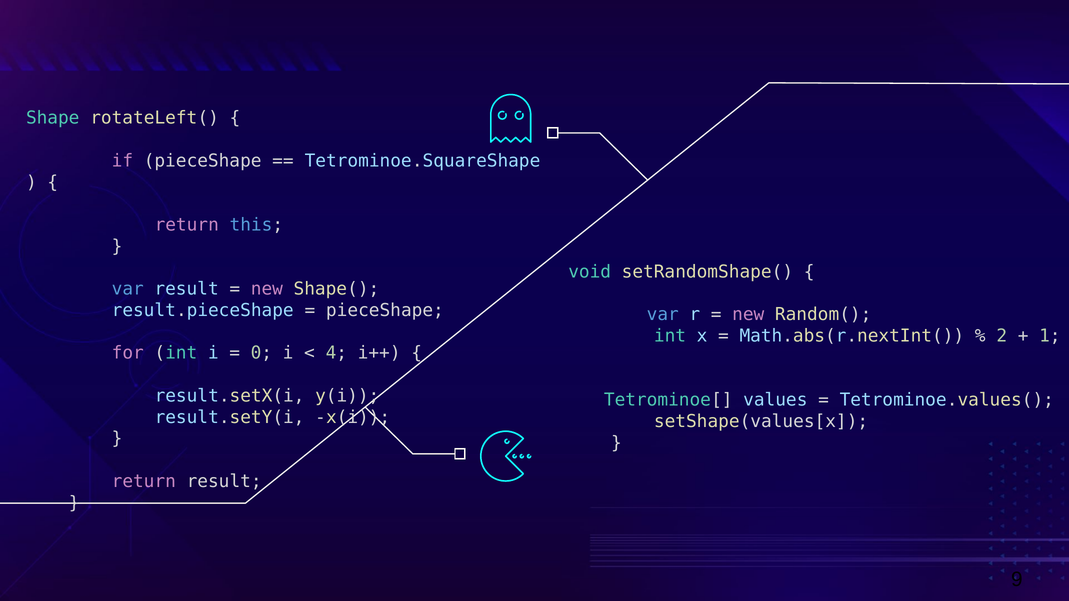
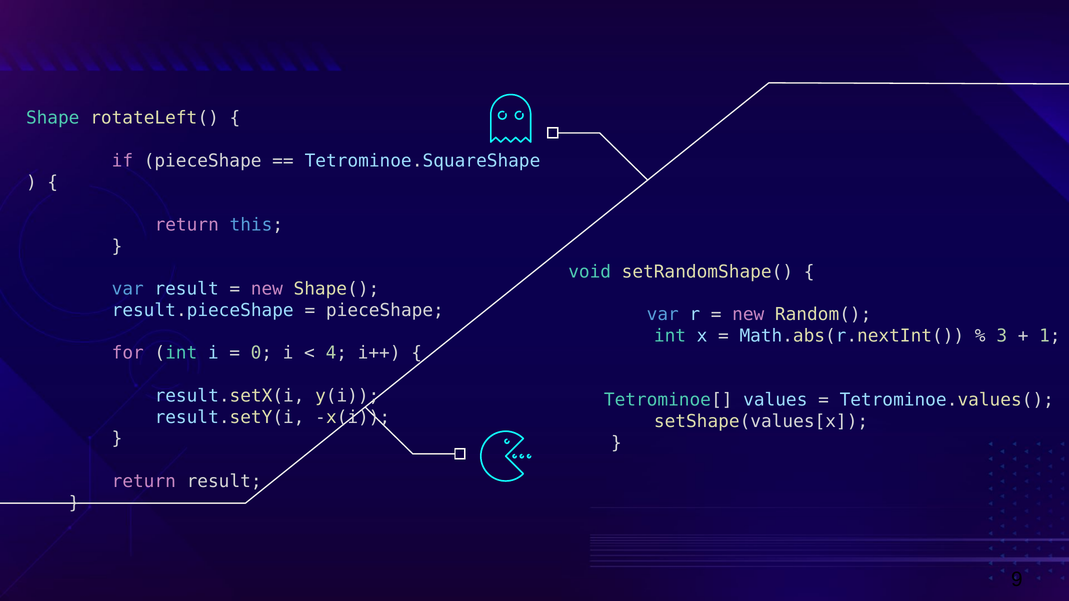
2: 2 -> 3
